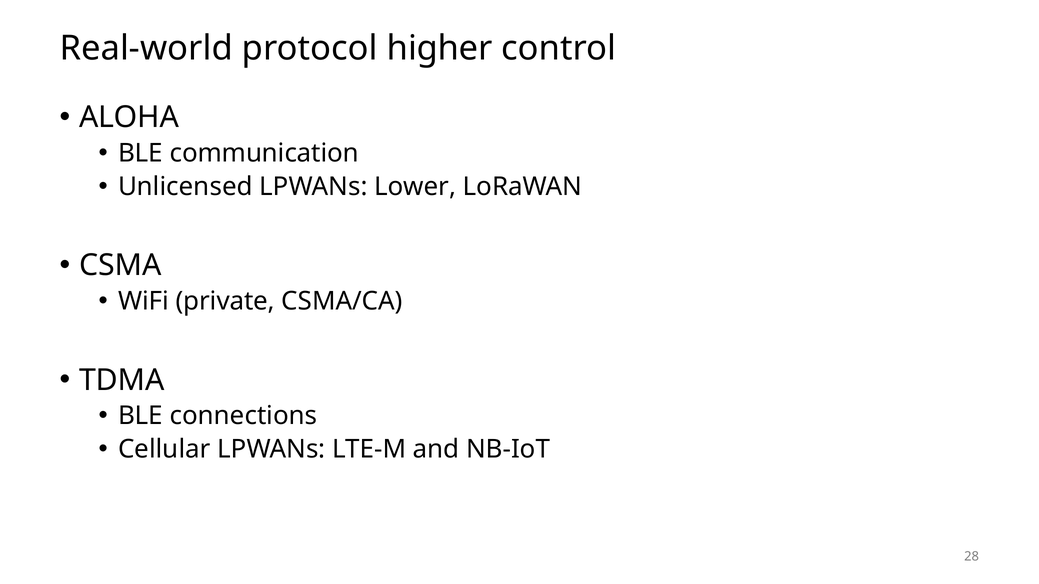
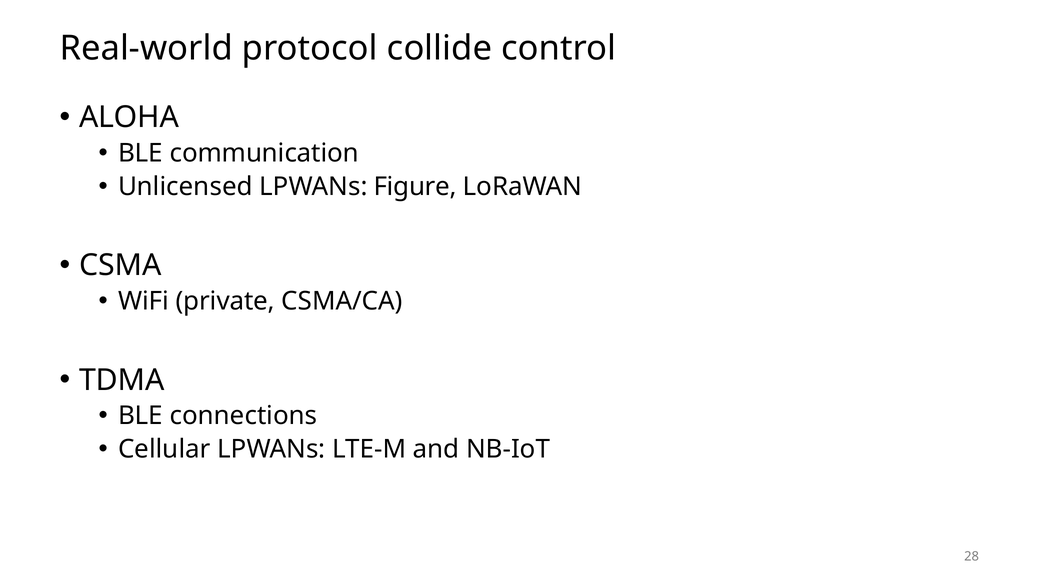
higher: higher -> collide
Lower: Lower -> Figure
